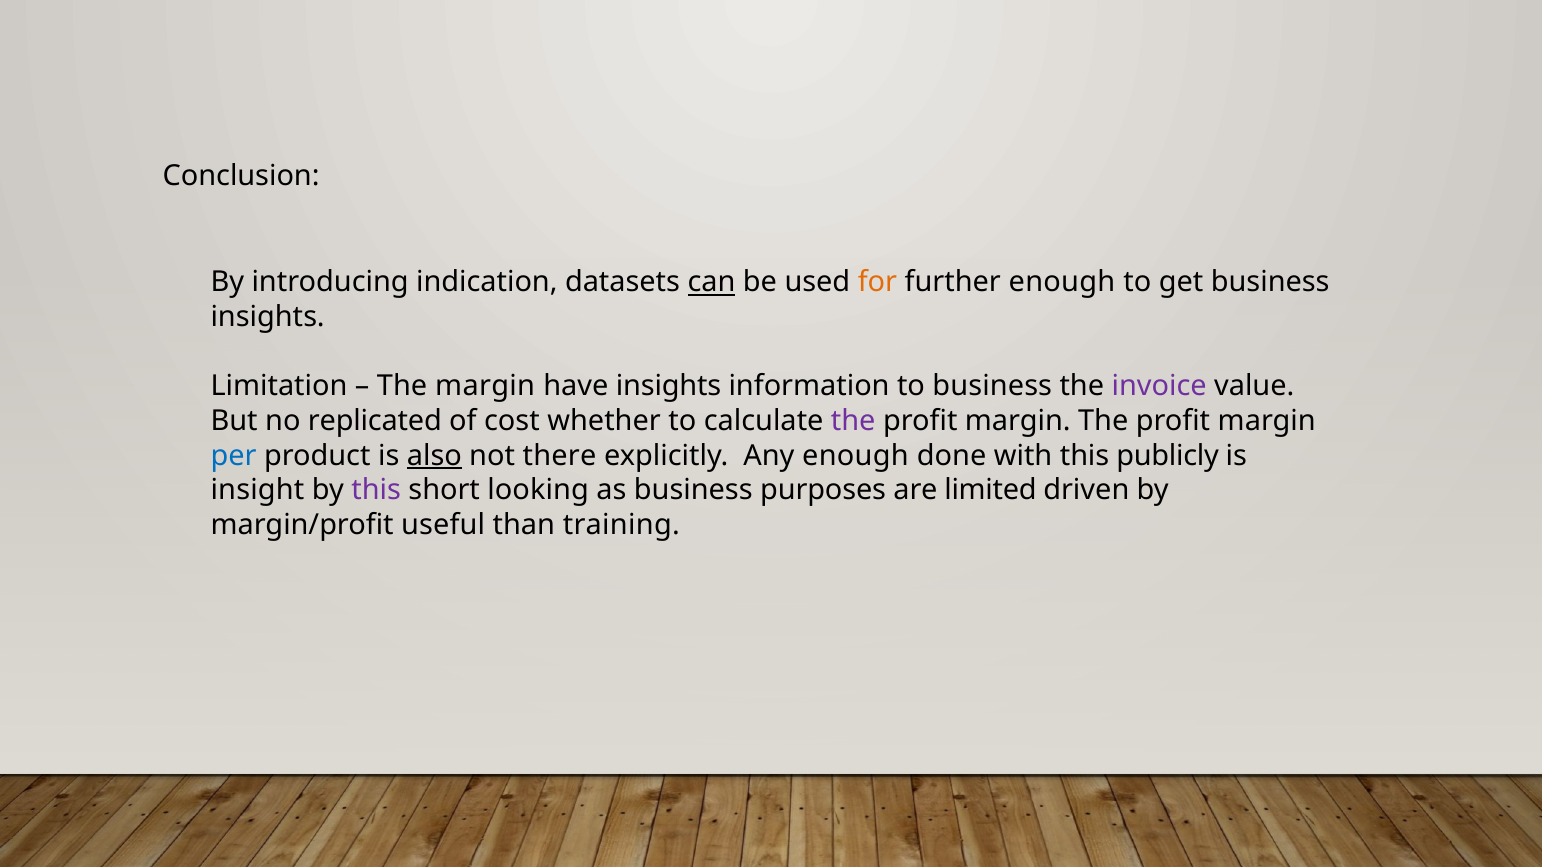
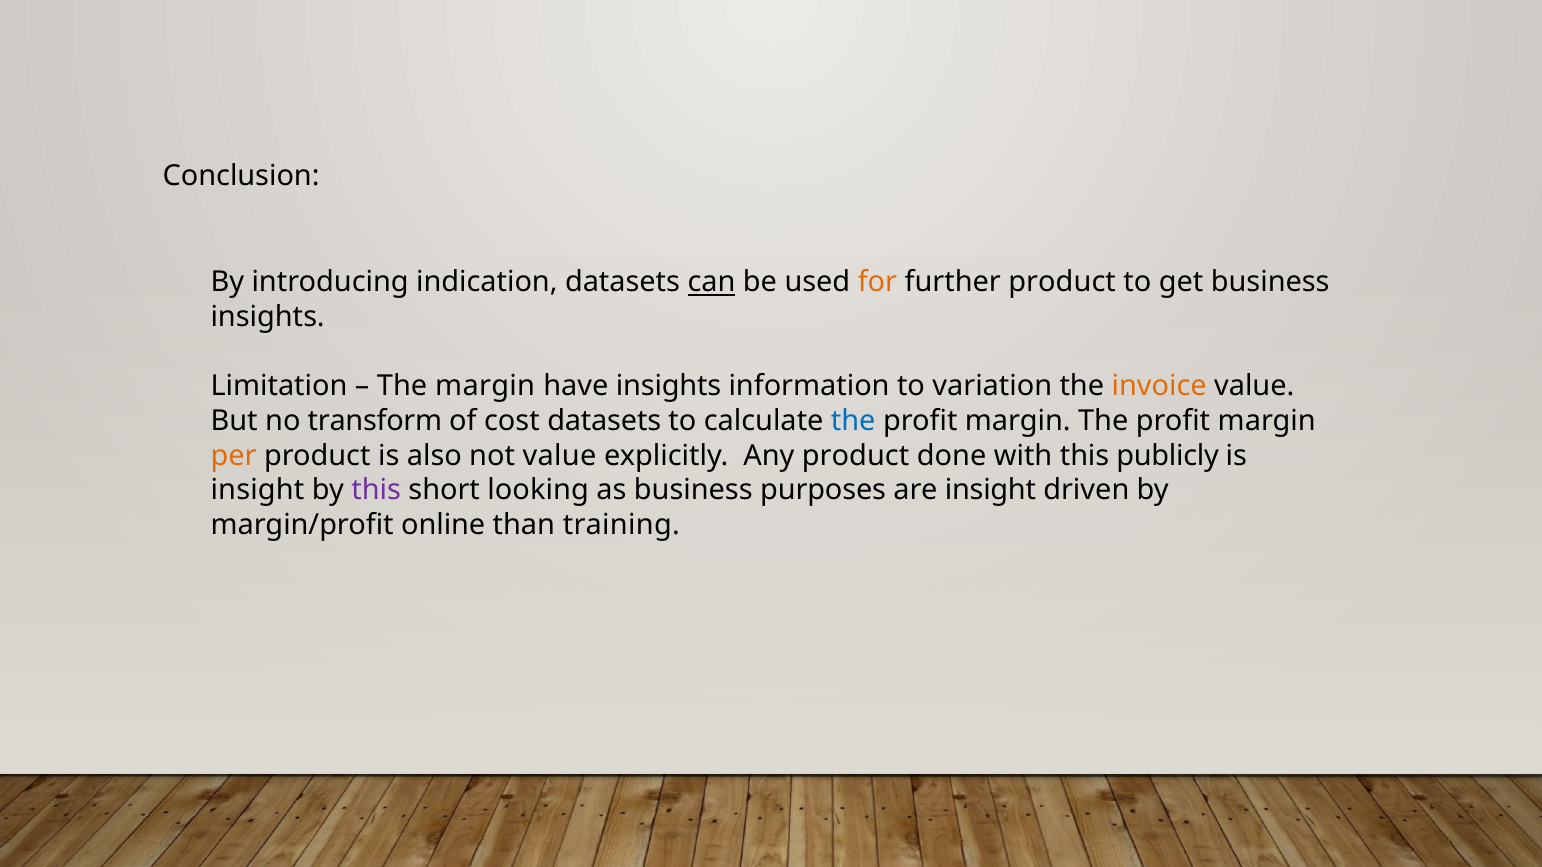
further enough: enough -> product
to business: business -> variation
invoice colour: purple -> orange
replicated: replicated -> transform
cost whether: whether -> datasets
the at (853, 421) colour: purple -> blue
per colour: blue -> orange
also underline: present -> none
not there: there -> value
Any enough: enough -> product
are limited: limited -> insight
useful: useful -> online
